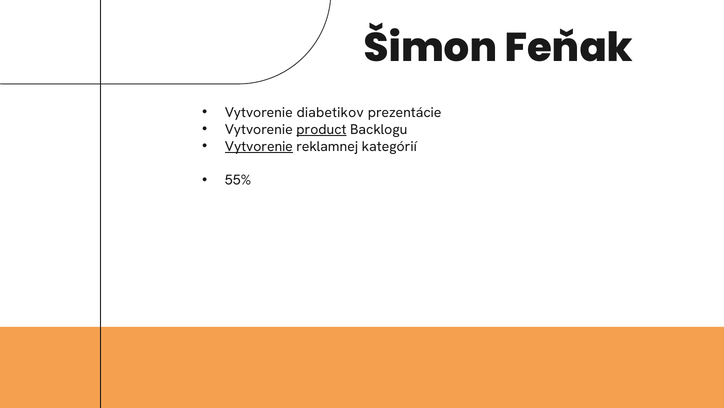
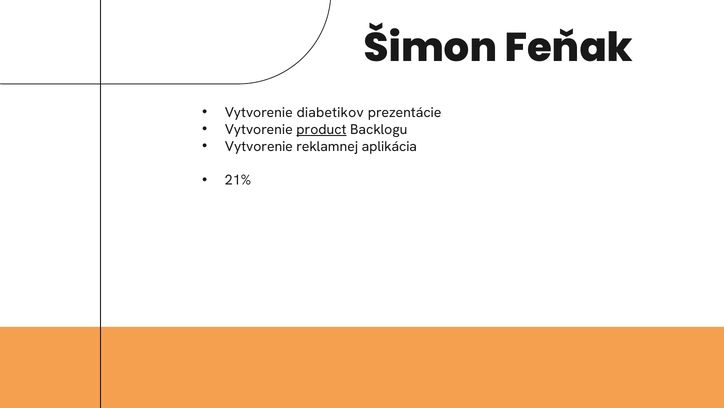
Vytvorenie at (259, 146) underline: present -> none
kategórií: kategórií -> aplikácia
55%: 55% -> 21%
